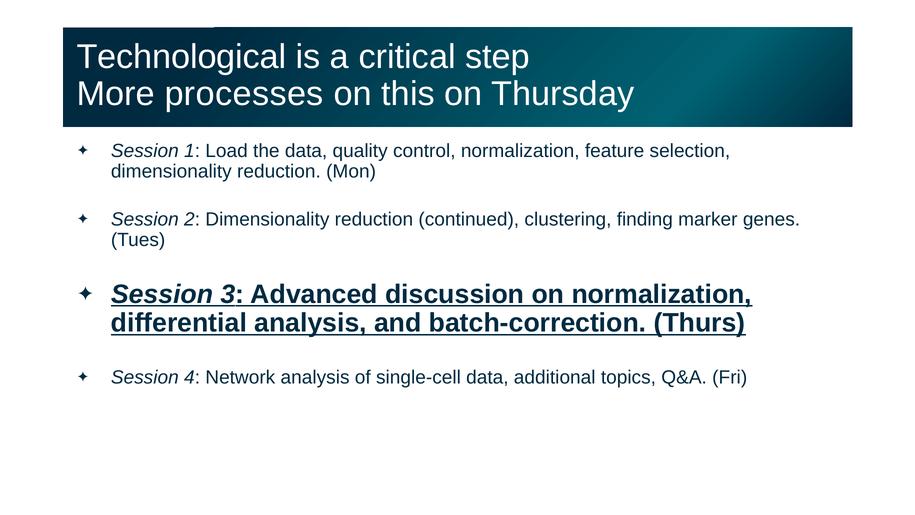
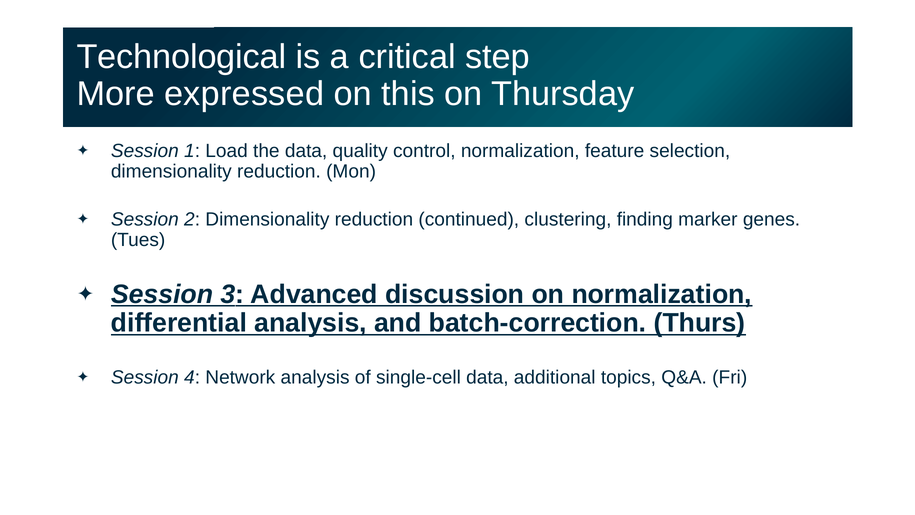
processes: processes -> expressed
